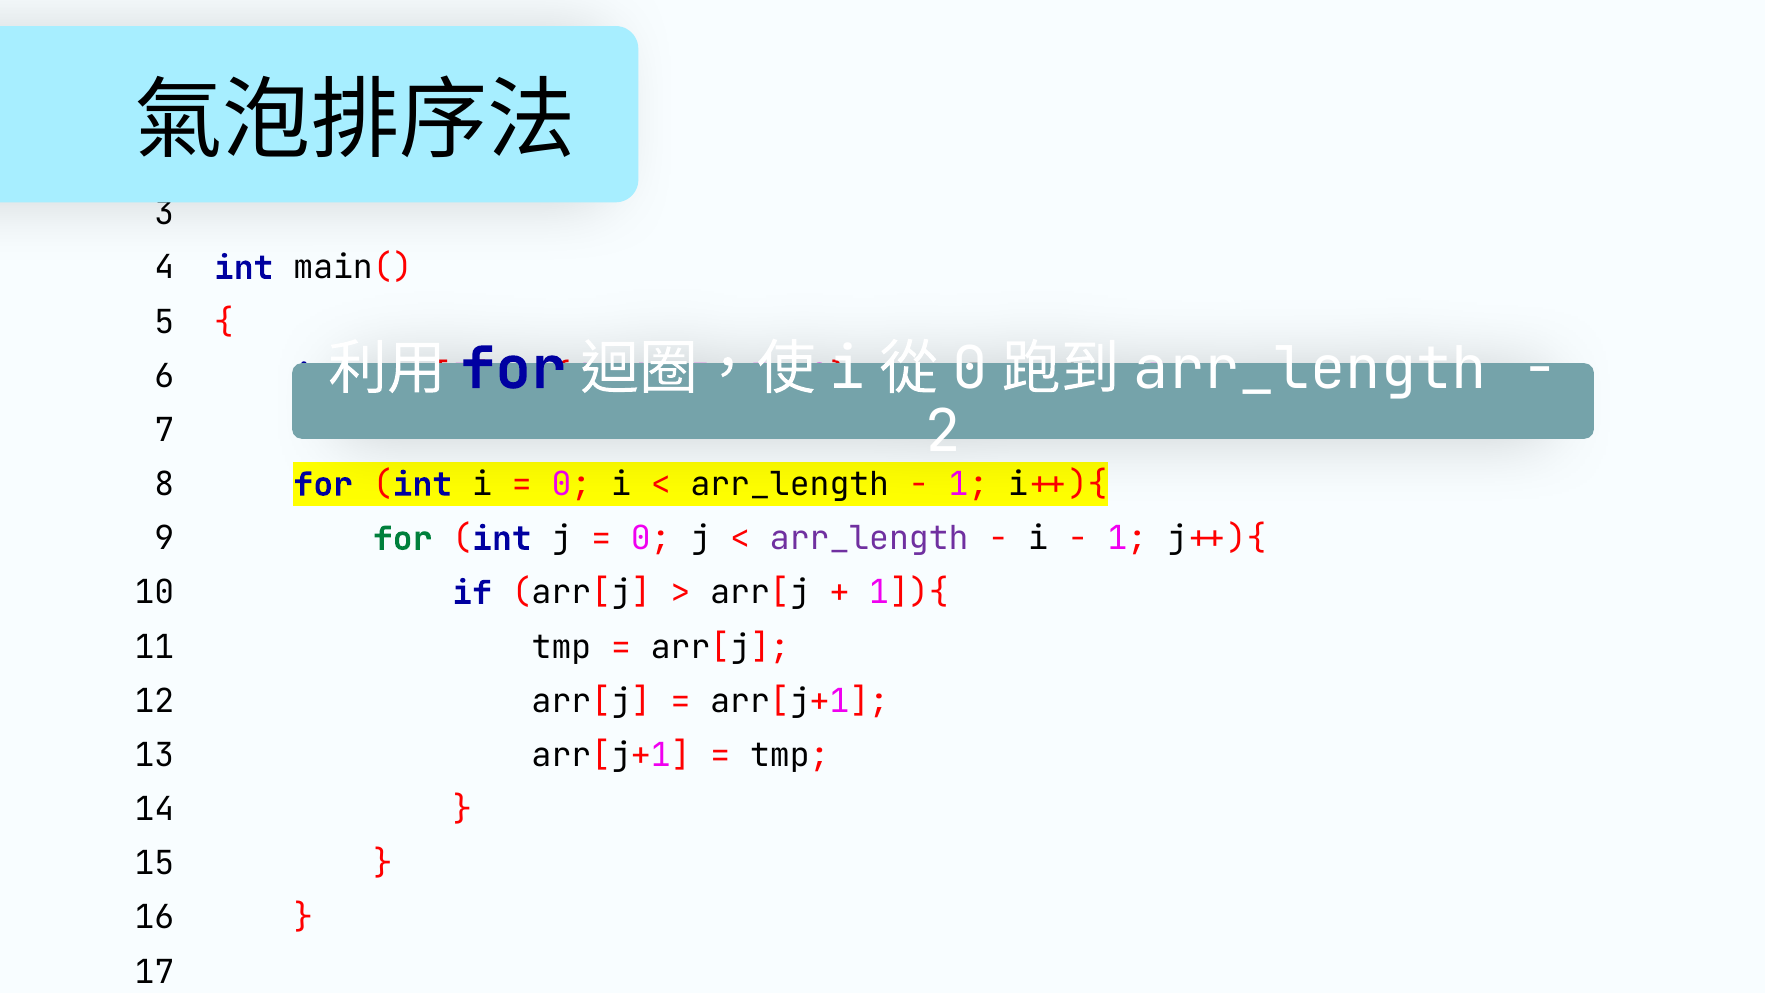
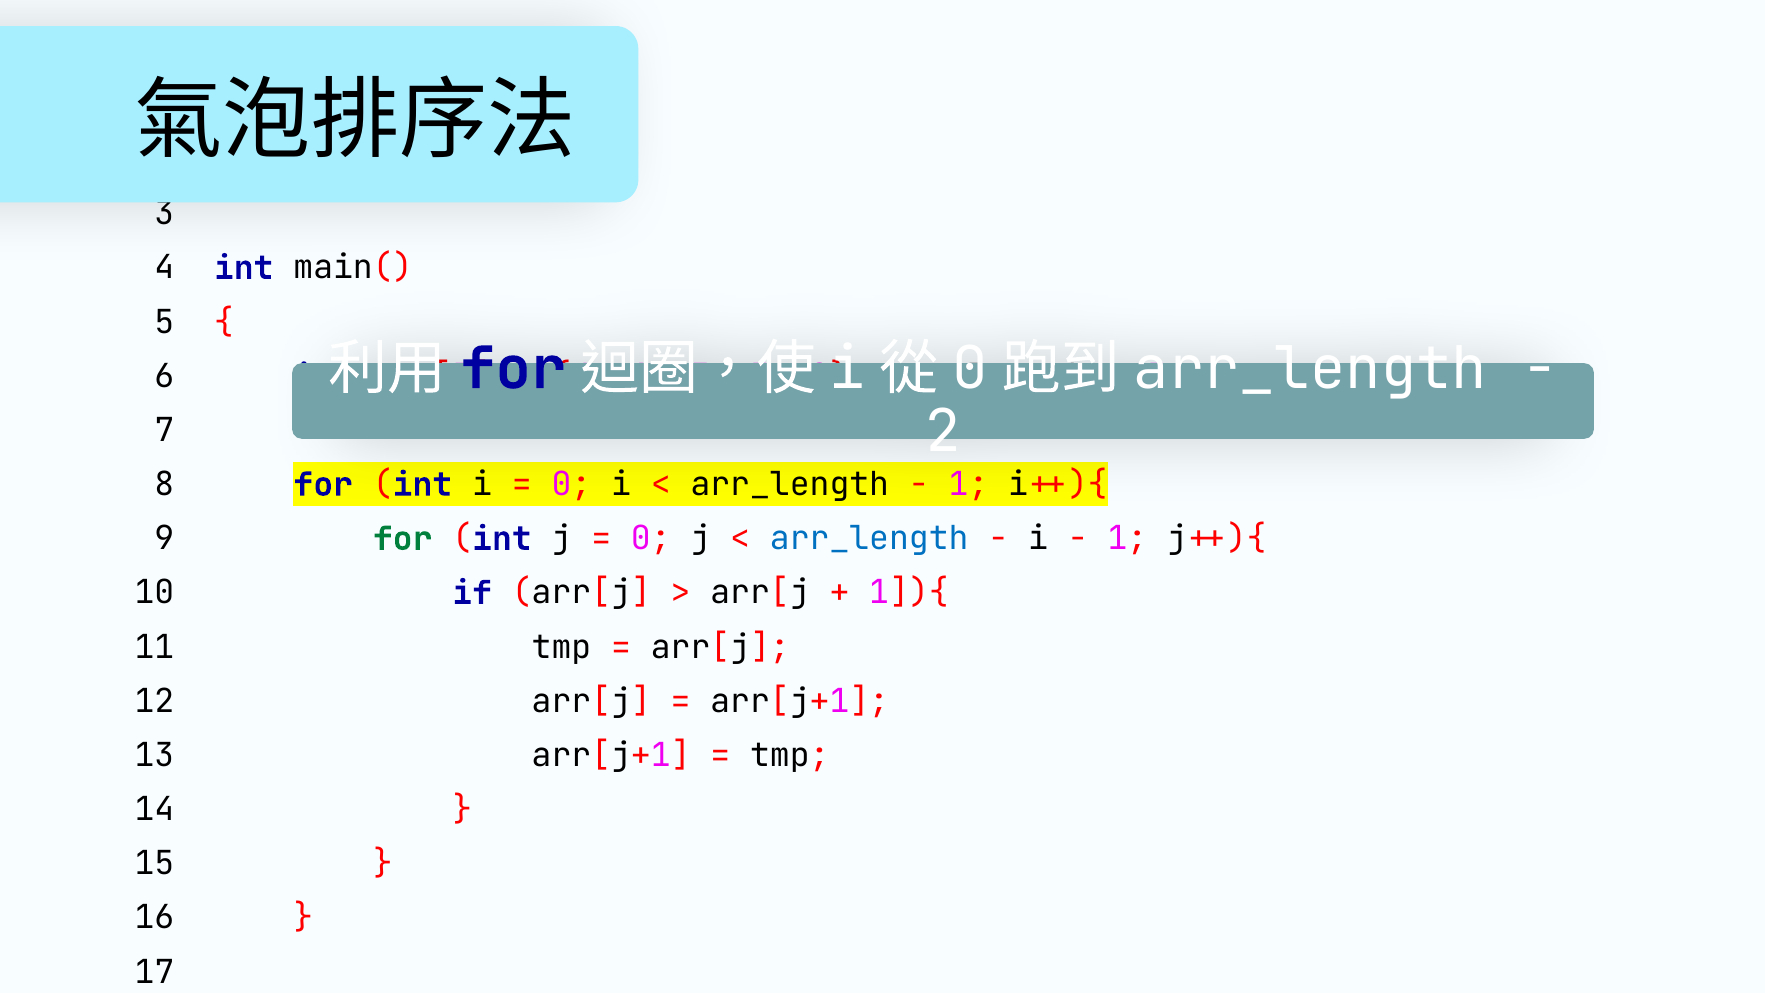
arr_length at (869, 539) colour: purple -> blue
